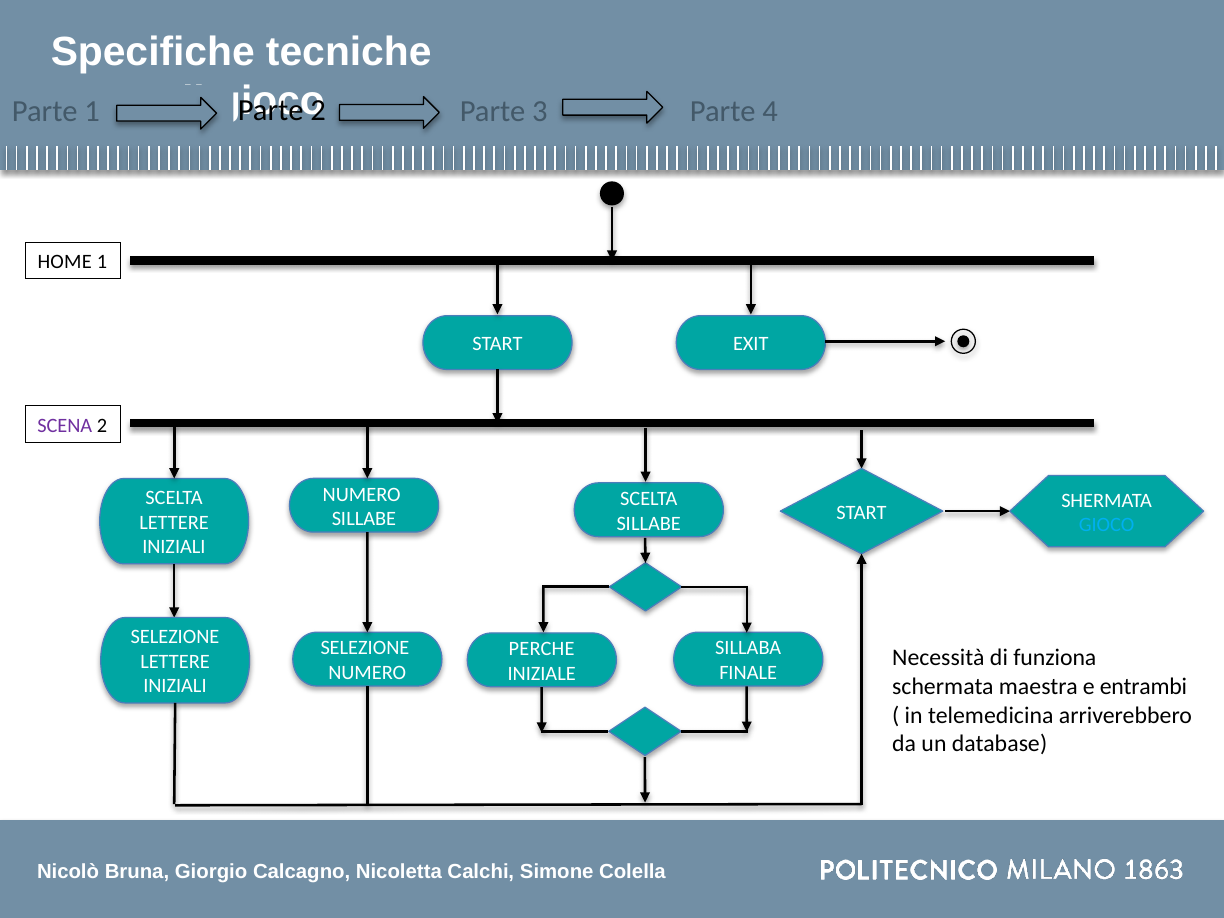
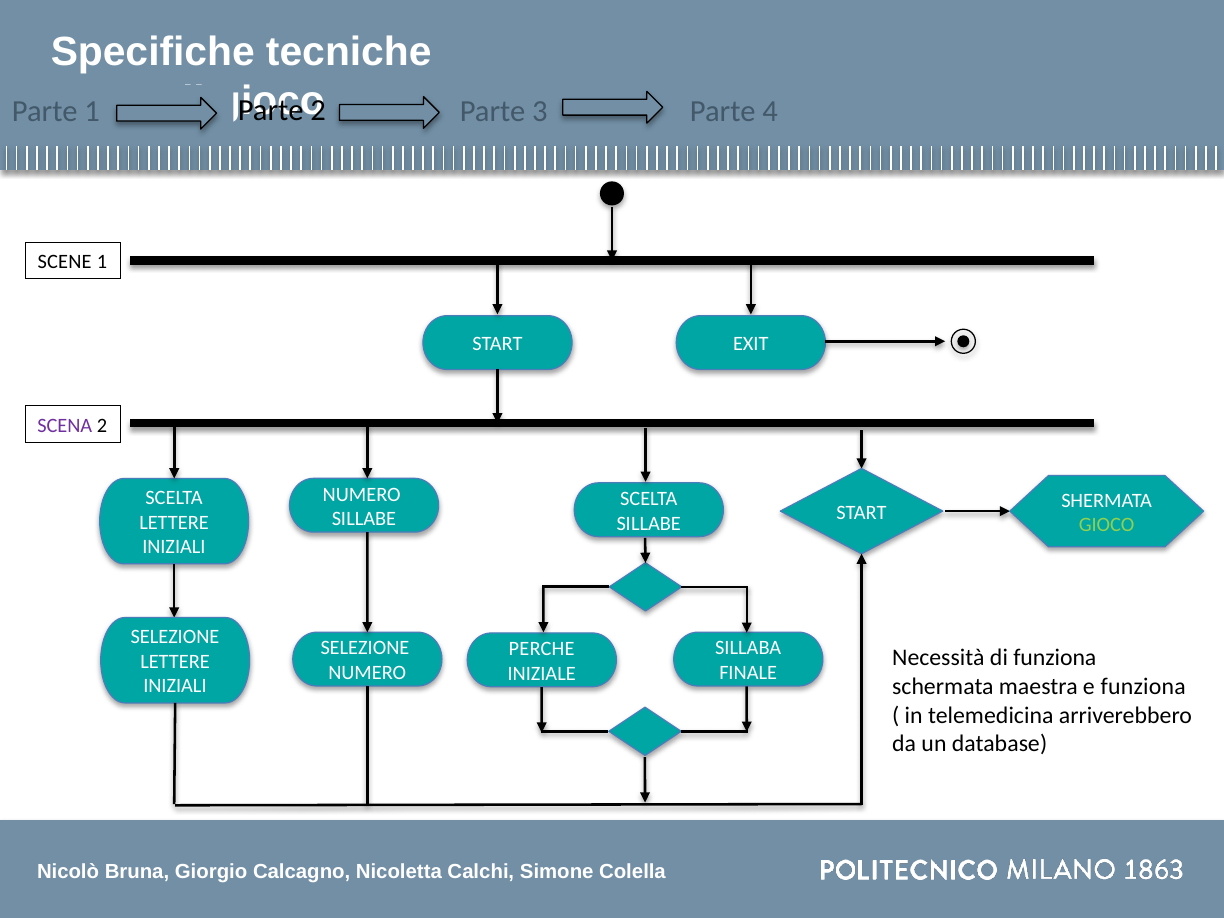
HOME: HOME -> SCENE
GIOCO at (1107, 525) colour: light blue -> light green
e entrambi: entrambi -> funziona
